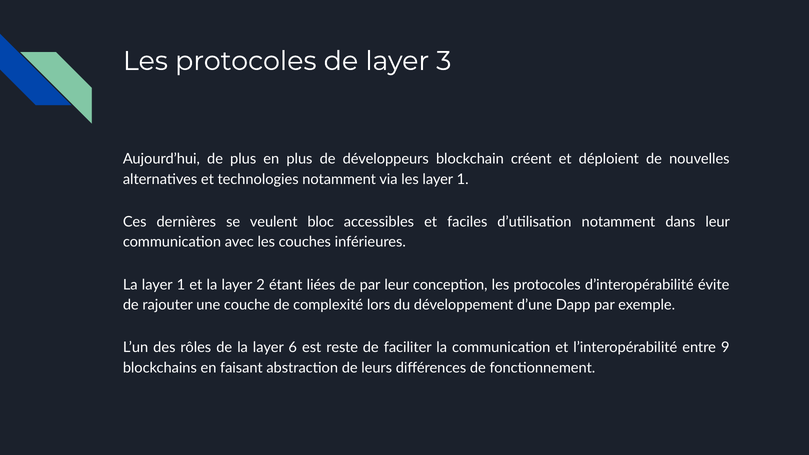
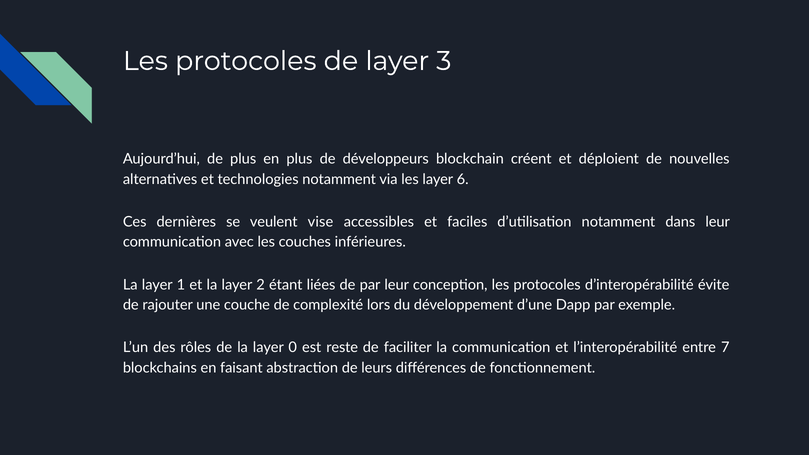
les layer 1: 1 -> 6
bloc: bloc -> vise
6: 6 -> 0
9: 9 -> 7
